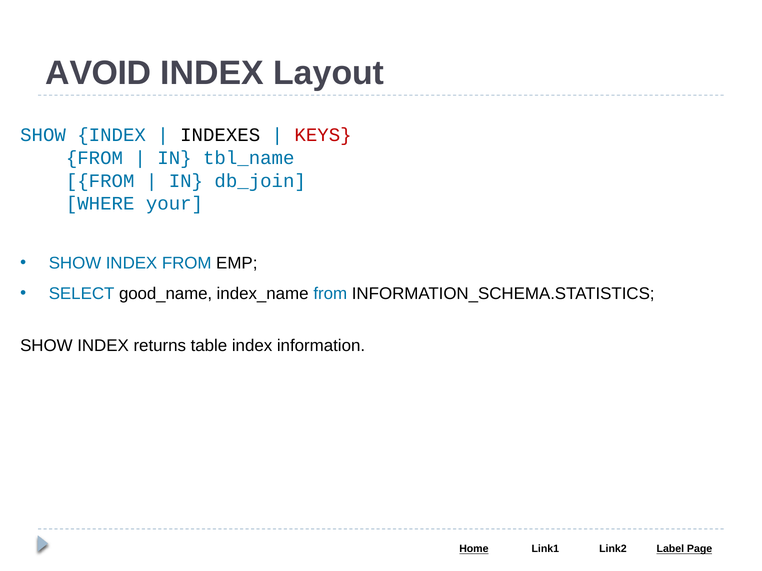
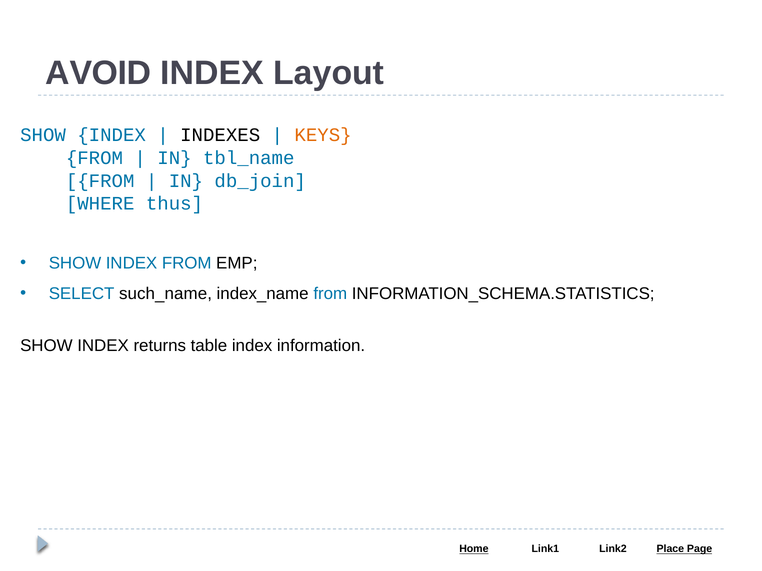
KEYS colour: red -> orange
your: your -> thus
good_name: good_name -> such_name
Label: Label -> Place
